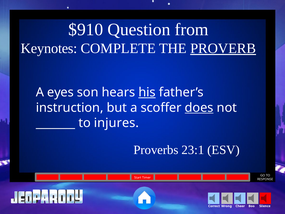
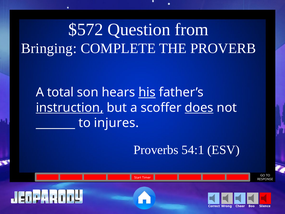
$910: $910 -> $572
Keynotes: Keynotes -> Bringing
PROVERB underline: present -> none
eyes: eyes -> total
instruction underline: none -> present
23:1: 23:1 -> 54:1
